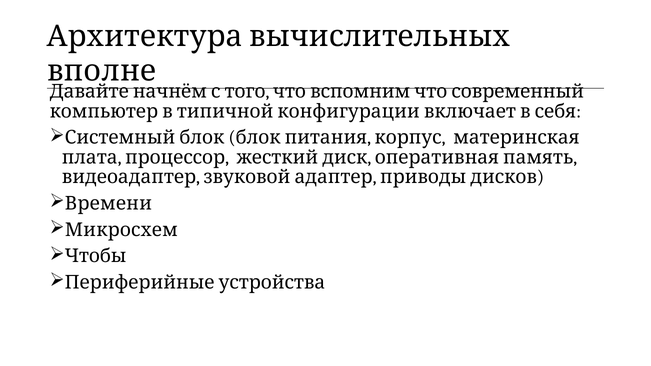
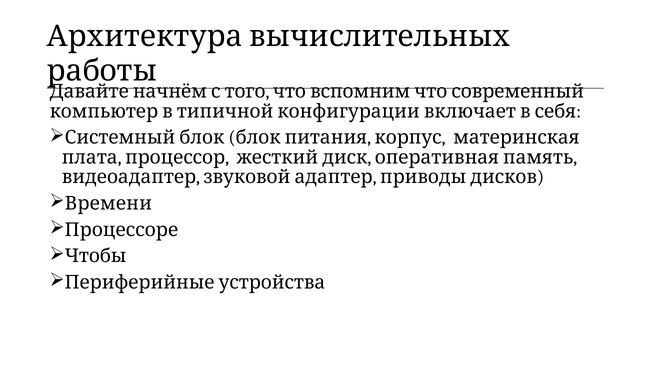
вполне: вполне -> работы
Микросхем: Микросхем -> Процессоре
